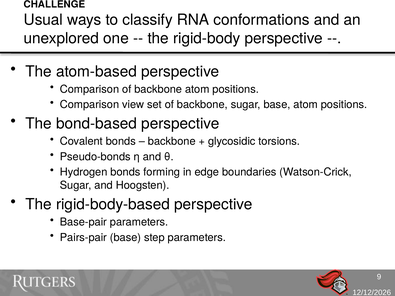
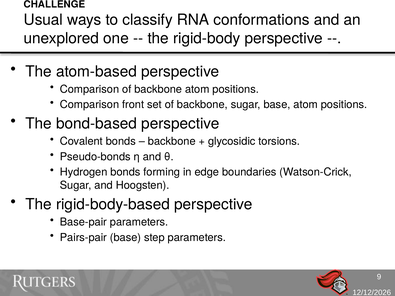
view: view -> front
